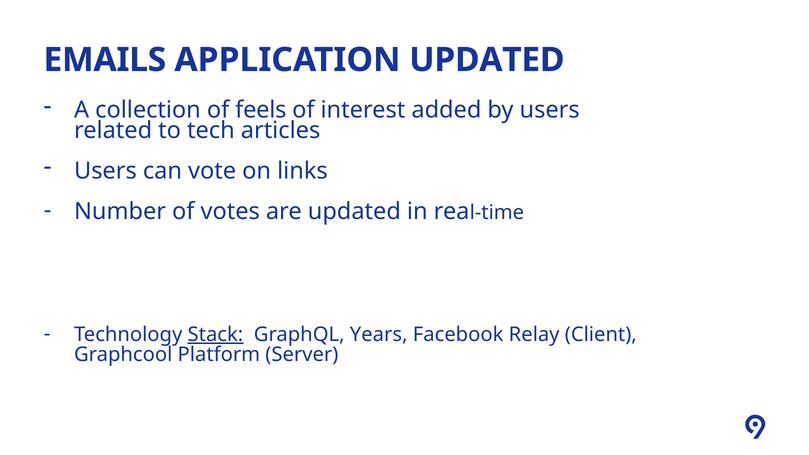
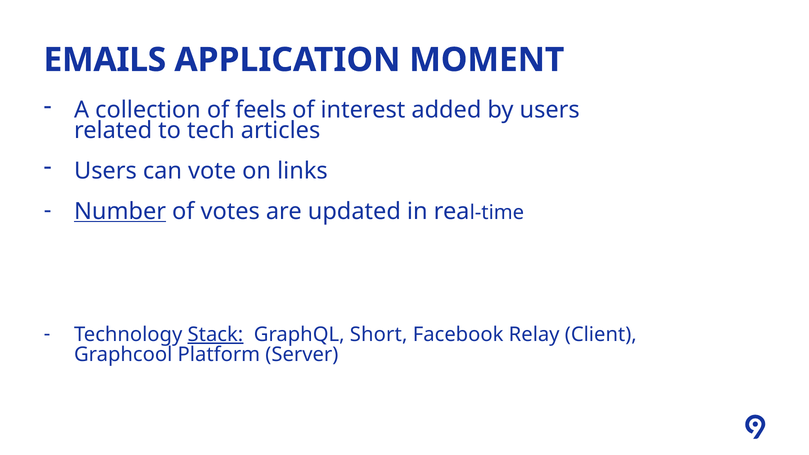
APPLICATION UPDATED: UPDATED -> MOMENT
Number underline: none -> present
Years: Years -> Short
